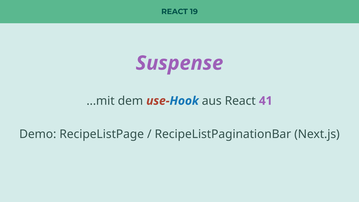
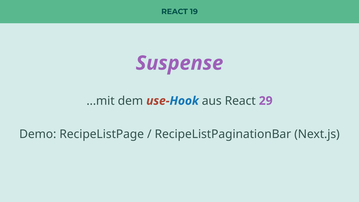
41: 41 -> 29
